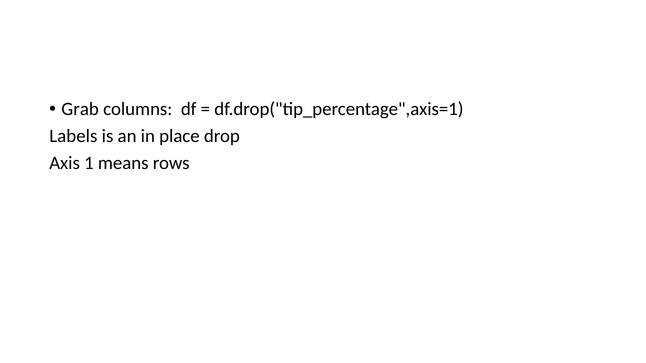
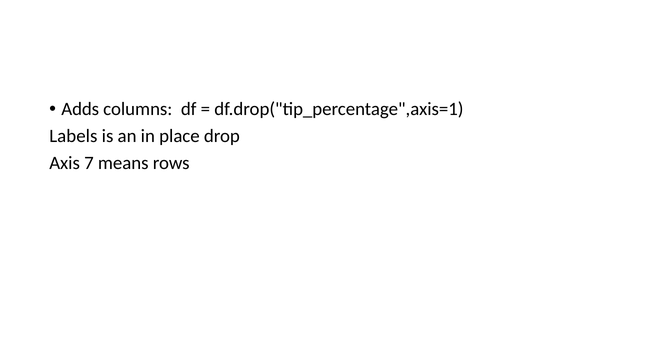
Grab: Grab -> Adds
1: 1 -> 7
